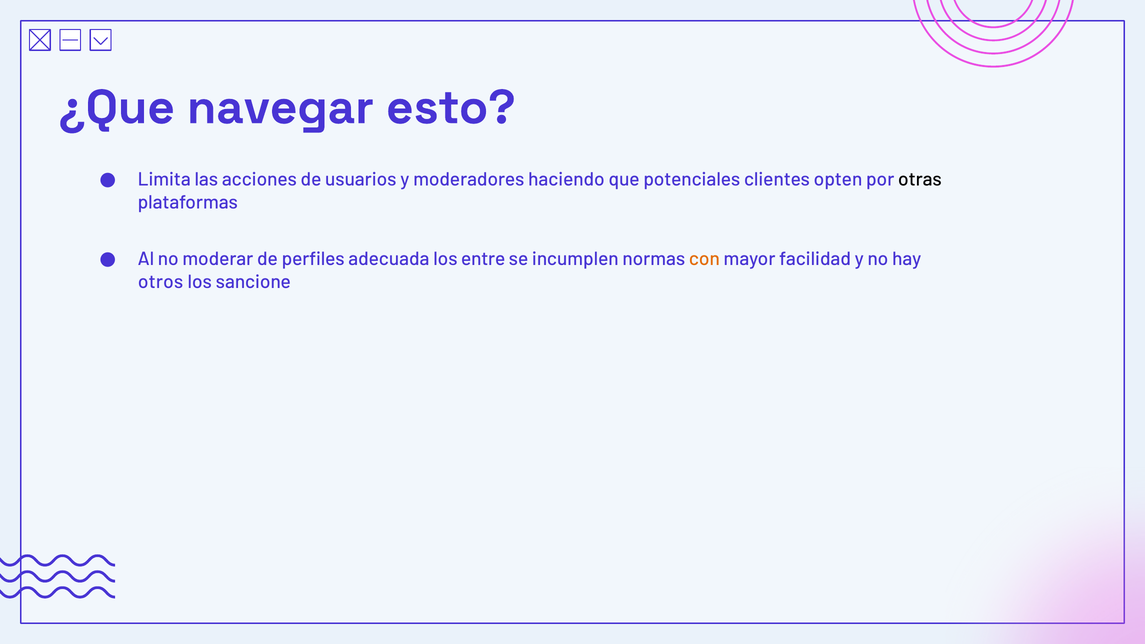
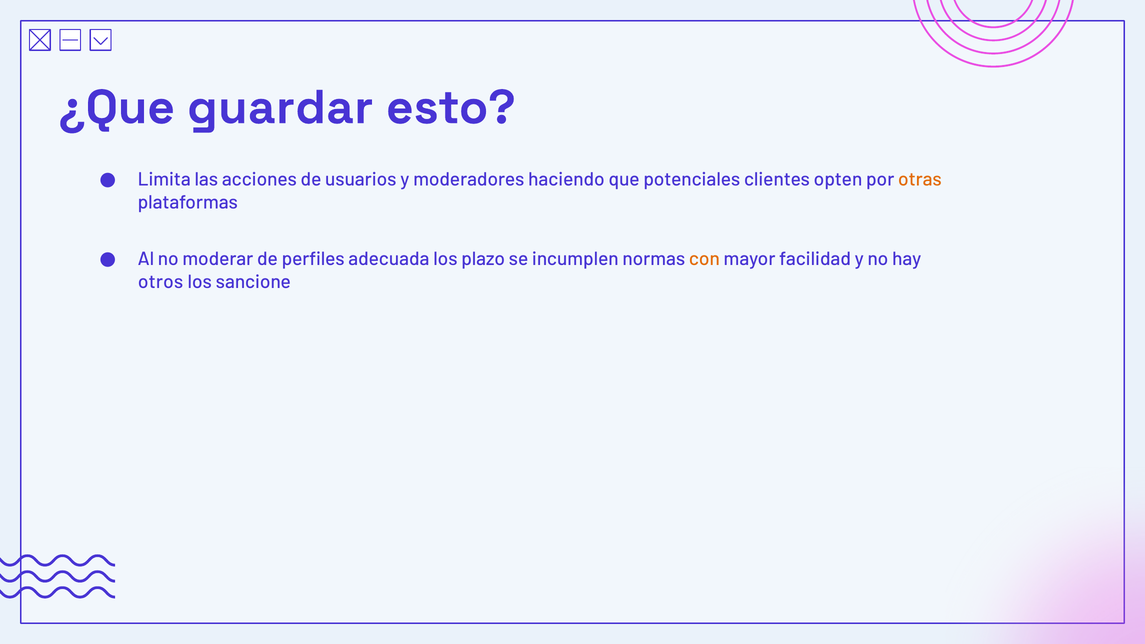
navegar: navegar -> guardar
otras colour: black -> orange
entre: entre -> plazo
